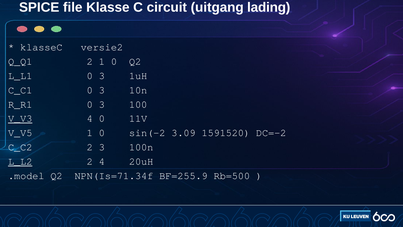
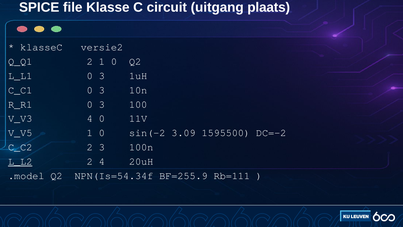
lading: lading -> plaats
V_V3 underline: present -> none
1591520: 1591520 -> 1595500
NPN(Is=71.34f: NPN(Is=71.34f -> NPN(Is=54.34f
Rb=500: Rb=500 -> Rb=111
